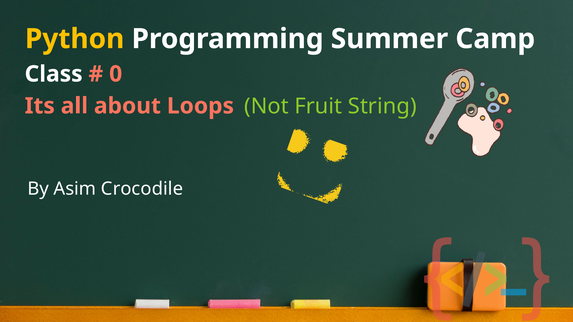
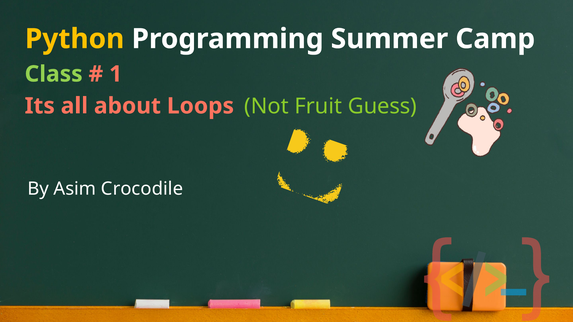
Class colour: white -> light green
0: 0 -> 1
String: String -> Guess
